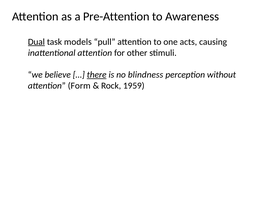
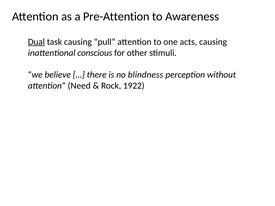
task models: models -> causing
inattentional attention: attention -> conscious
there underline: present -> none
Form: Form -> Need
1959: 1959 -> 1922
